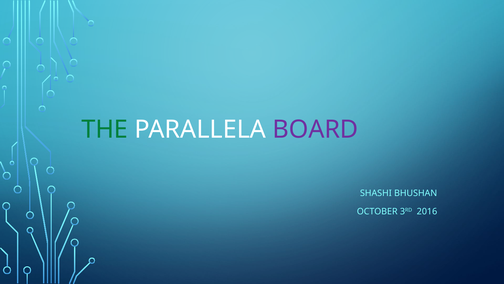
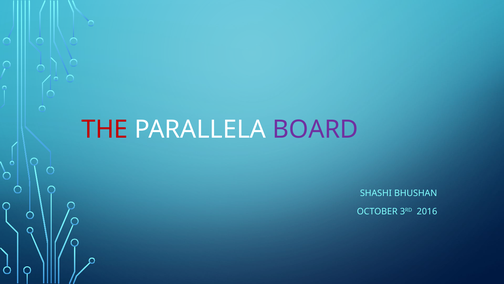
THE colour: green -> red
